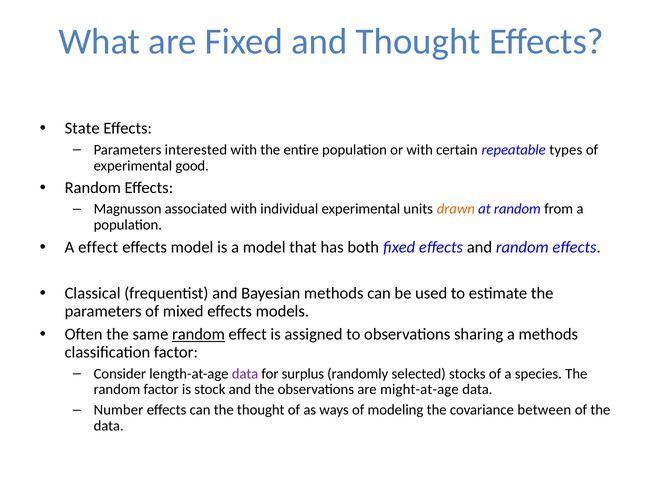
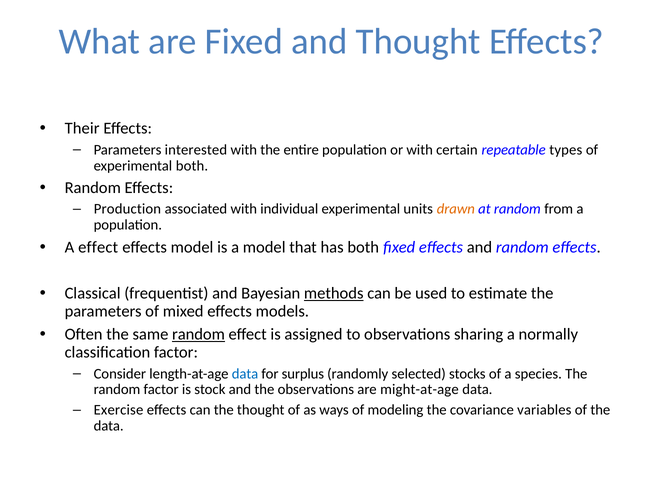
State: State -> Their
experimental good: good -> both
Magnusson: Magnusson -> Production
methods at (334, 293) underline: none -> present
a methods: methods -> normally
data at (245, 373) colour: purple -> blue
Number: Number -> Exercise
between: between -> variables
